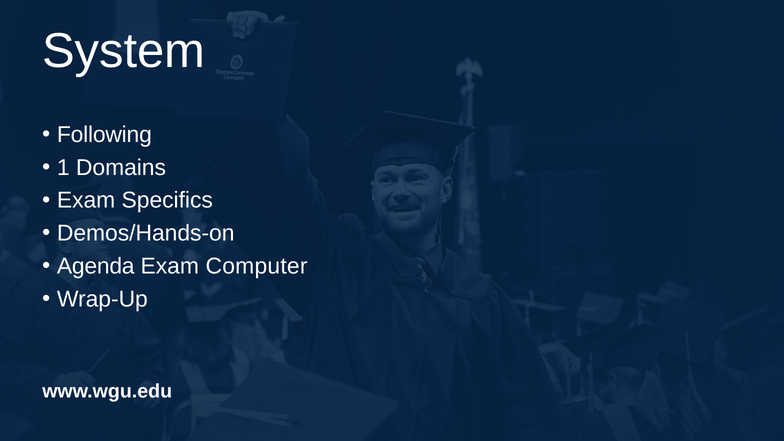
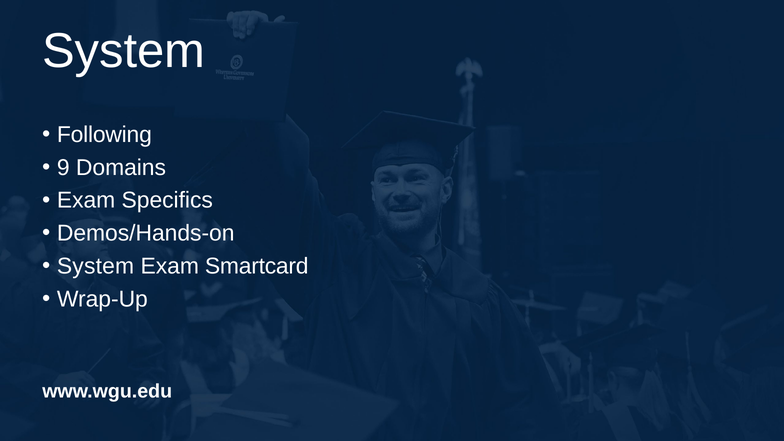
1: 1 -> 9
Agenda at (96, 266): Agenda -> System
Computer: Computer -> Smartcard
